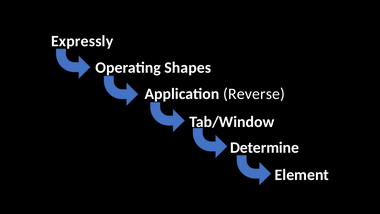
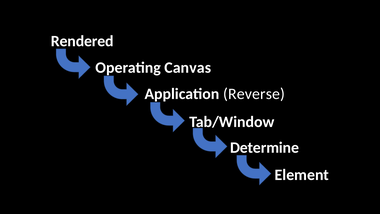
Expressly: Expressly -> Rendered
Shapes: Shapes -> Canvas
